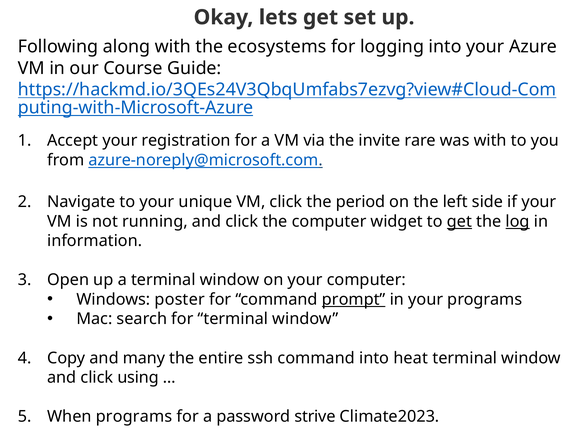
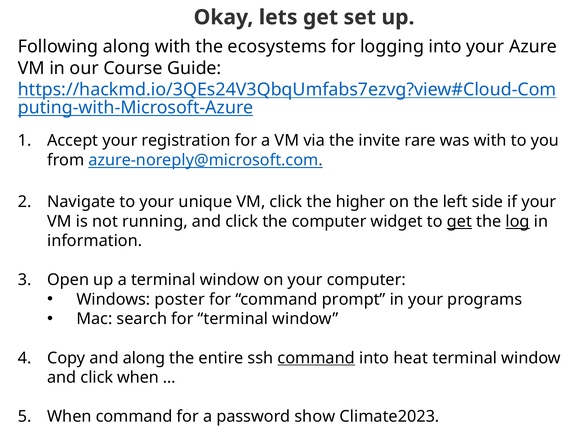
period: period -> higher
prompt underline: present -> none
and many: many -> along
command at (316, 358) underline: none -> present
click using: using -> when
When programs: programs -> command
strive: strive -> show
